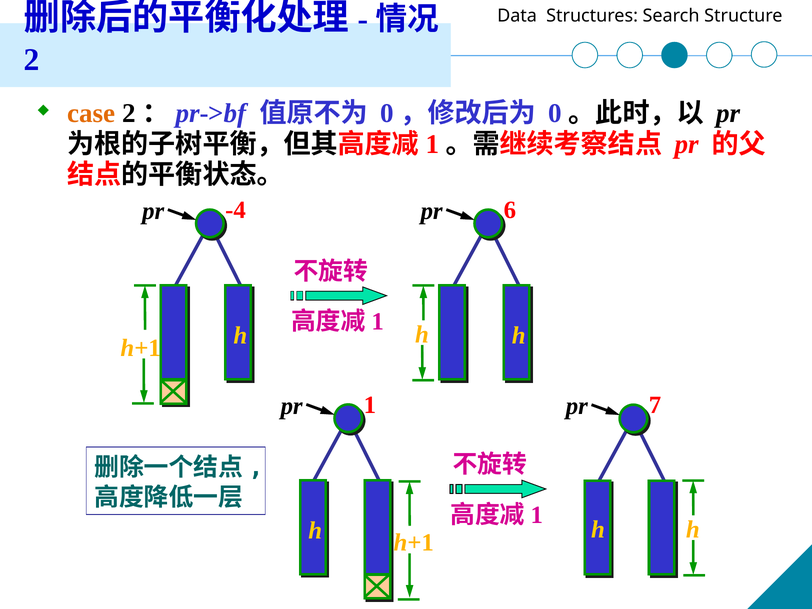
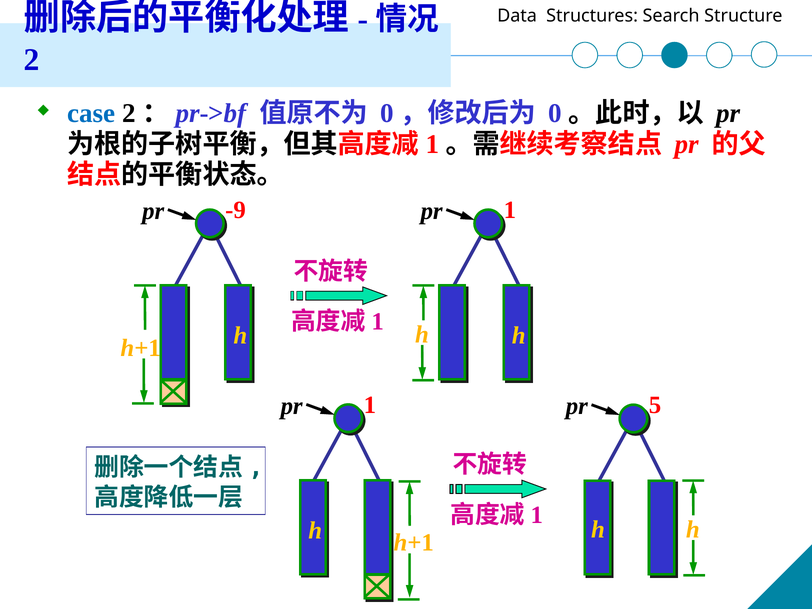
case colour: orange -> blue
-4: -4 -> -9
pr 6: 6 -> 1
7: 7 -> 5
